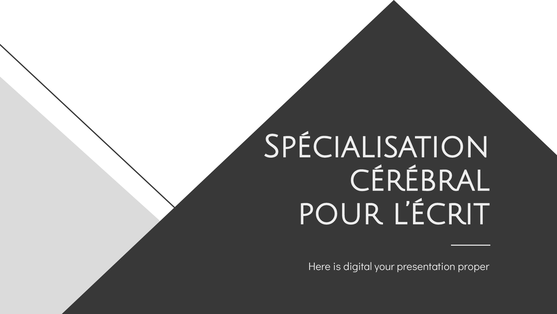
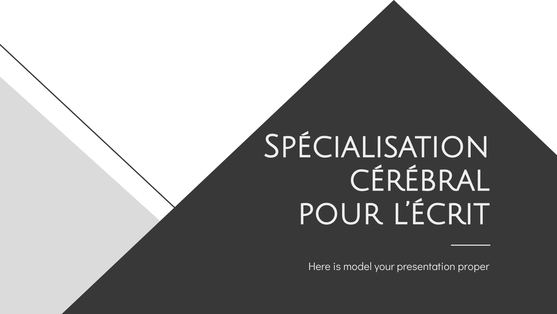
digital: digital -> model
